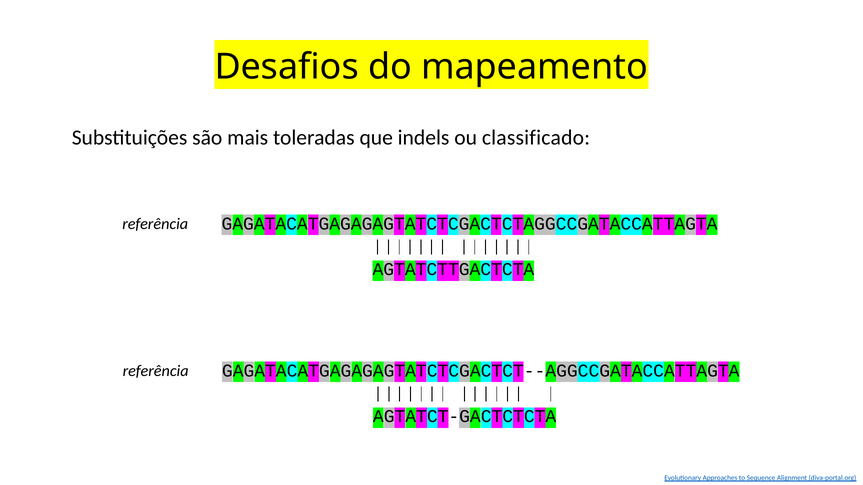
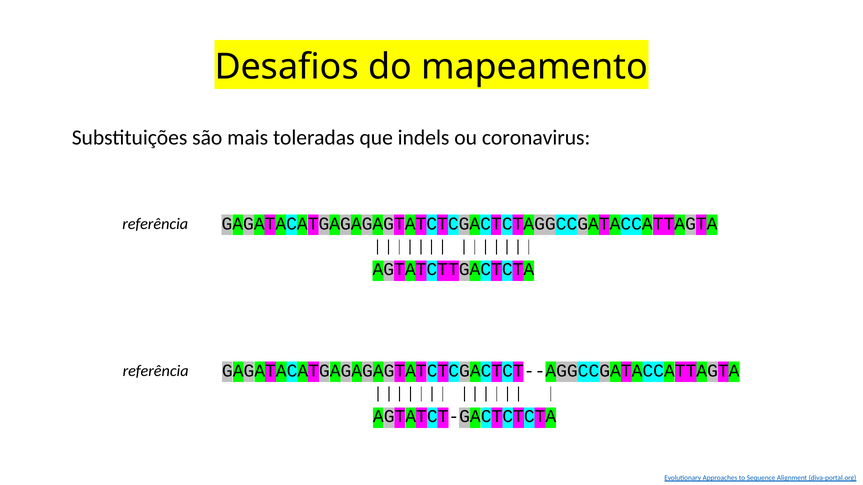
classificado: classificado -> coronavirus
